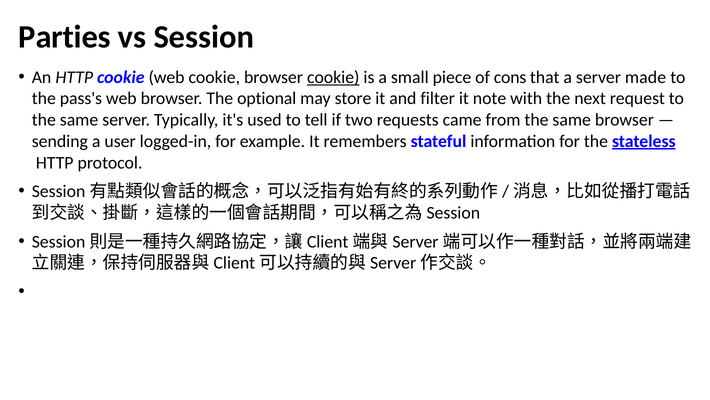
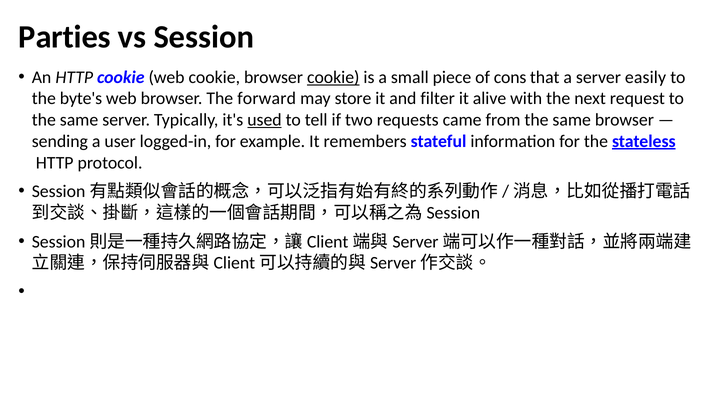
made: made -> easily
pass's: pass's -> byte's
optional: optional -> forward
note: note -> alive
used underline: none -> present
